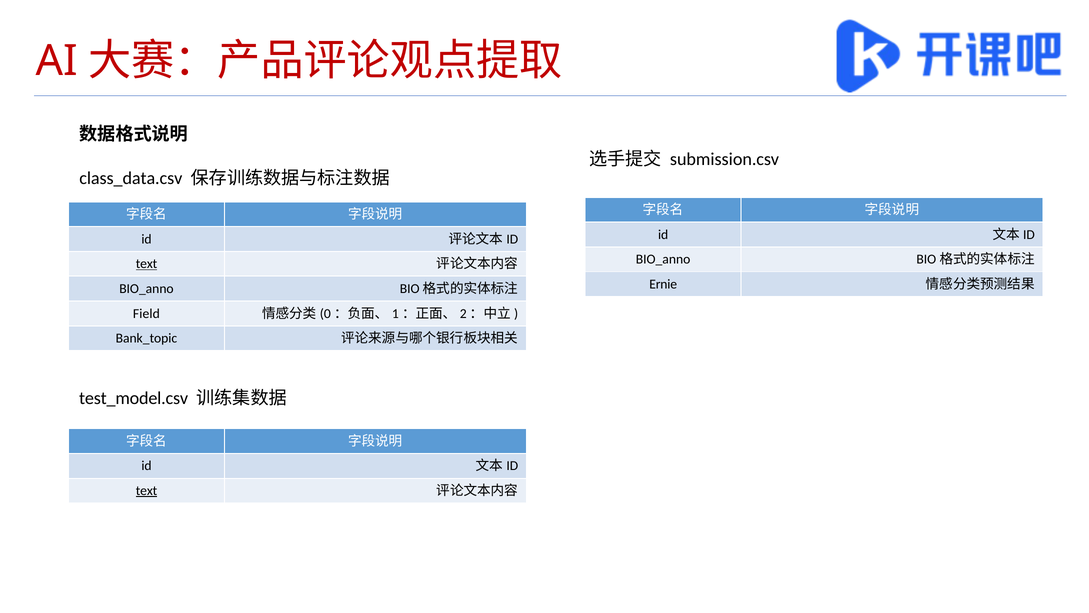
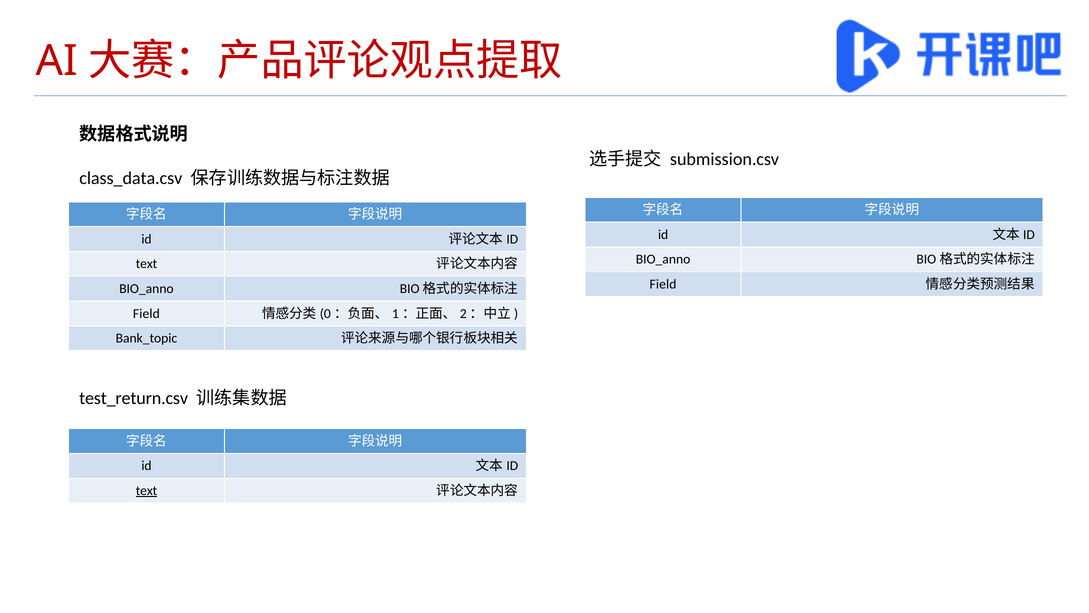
text at (147, 264) underline: present -> none
Ernie at (663, 284): Ernie -> Field
test_model.csv: test_model.csv -> test_return.csv
